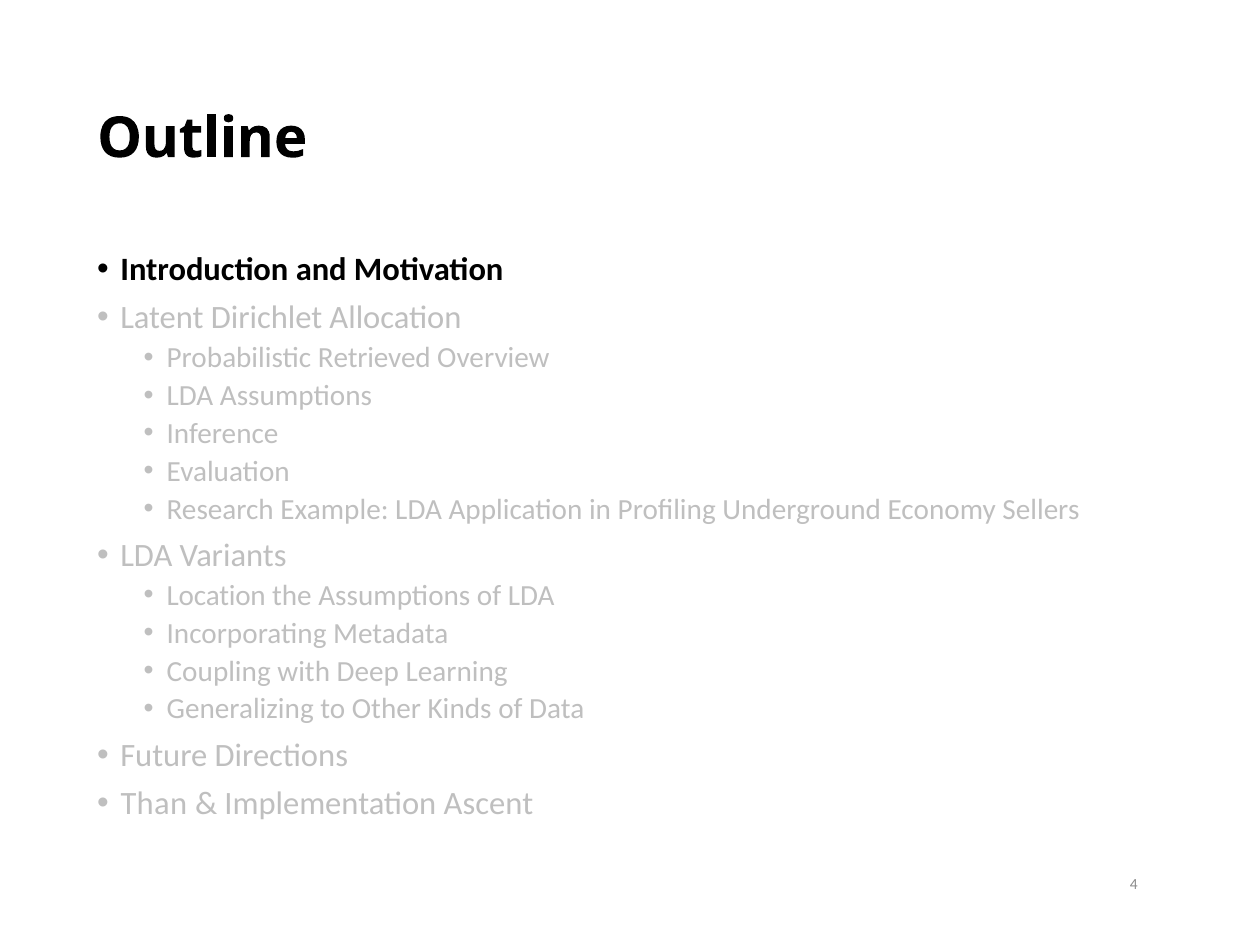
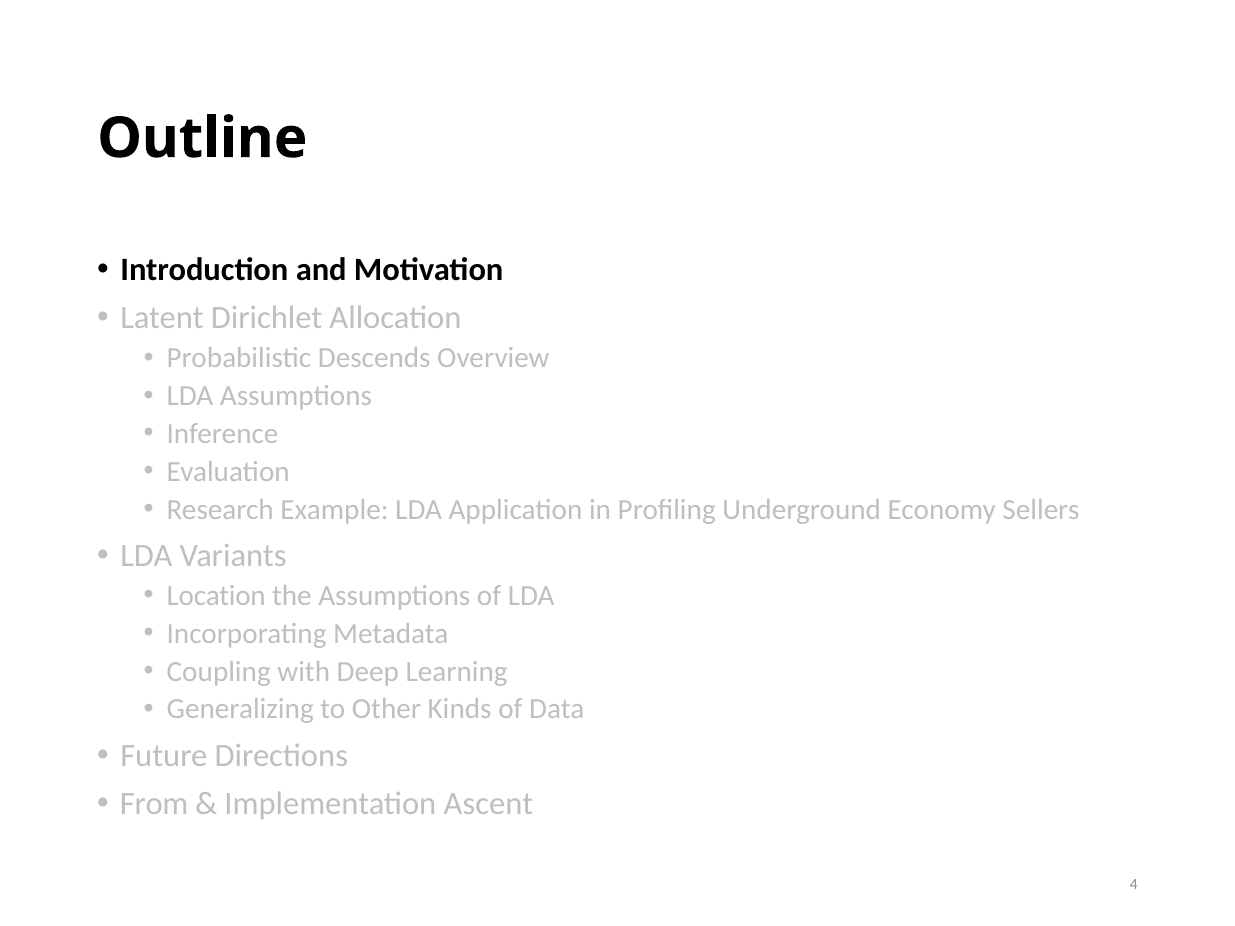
Retrieved: Retrieved -> Descends
Than: Than -> From
